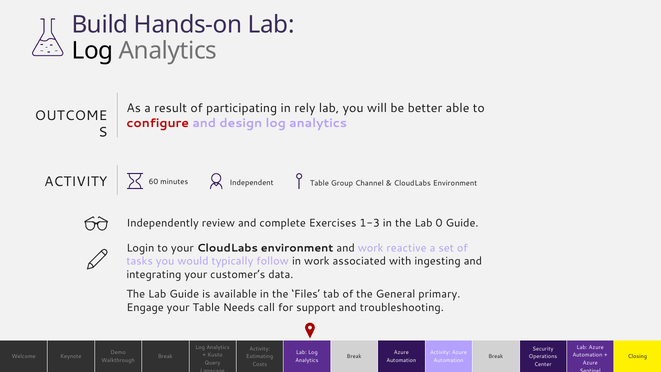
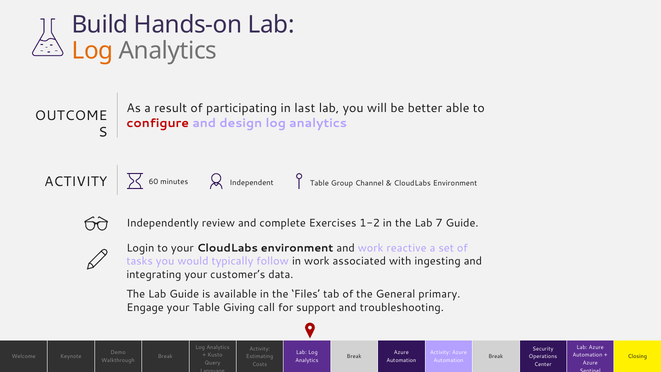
Log at (92, 51) colour: black -> orange
rely: rely -> last
1-3: 1-3 -> 1-2
0: 0 -> 7
Needs: Needs -> Giving
